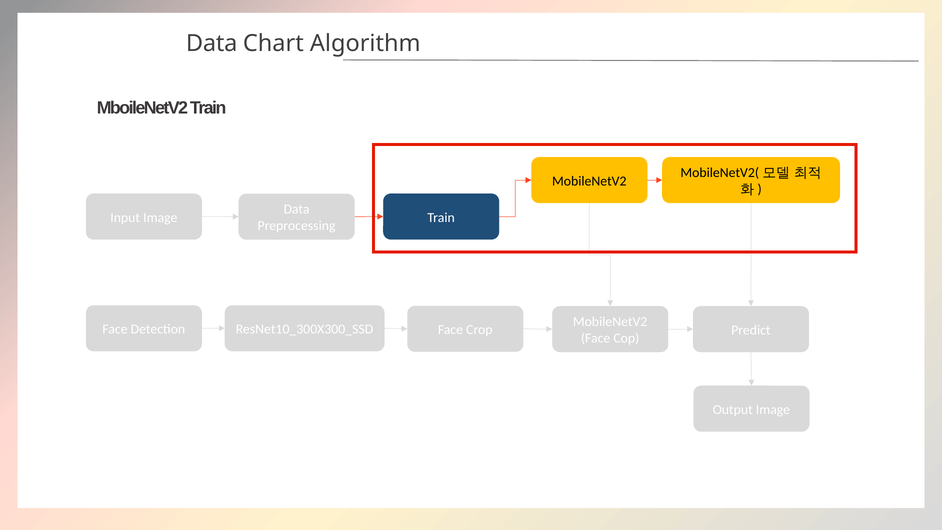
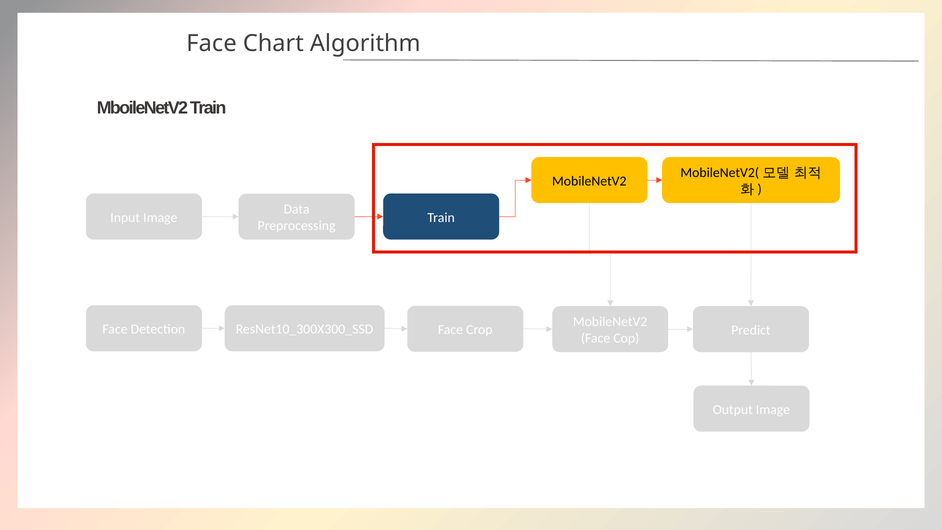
04-4 Data: Data -> Face
